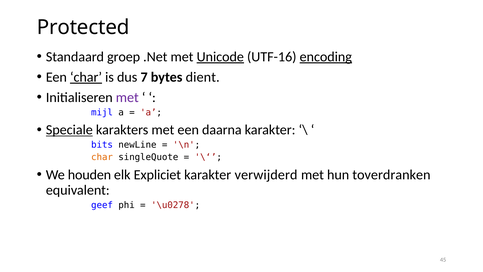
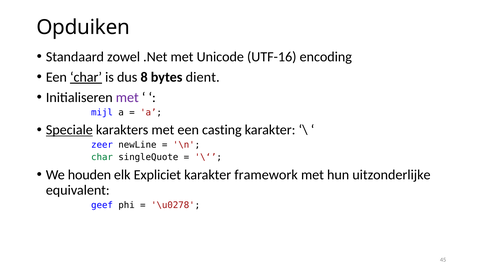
Protected: Protected -> Opduiken
groep: groep -> zowel
Unicode underline: present -> none
encoding underline: present -> none
7: 7 -> 8
daarna: daarna -> casting
bits: bits -> zeer
char at (102, 157) colour: orange -> green
verwijderd: verwijderd -> framework
toverdranken: toverdranken -> uitzonderlijke
